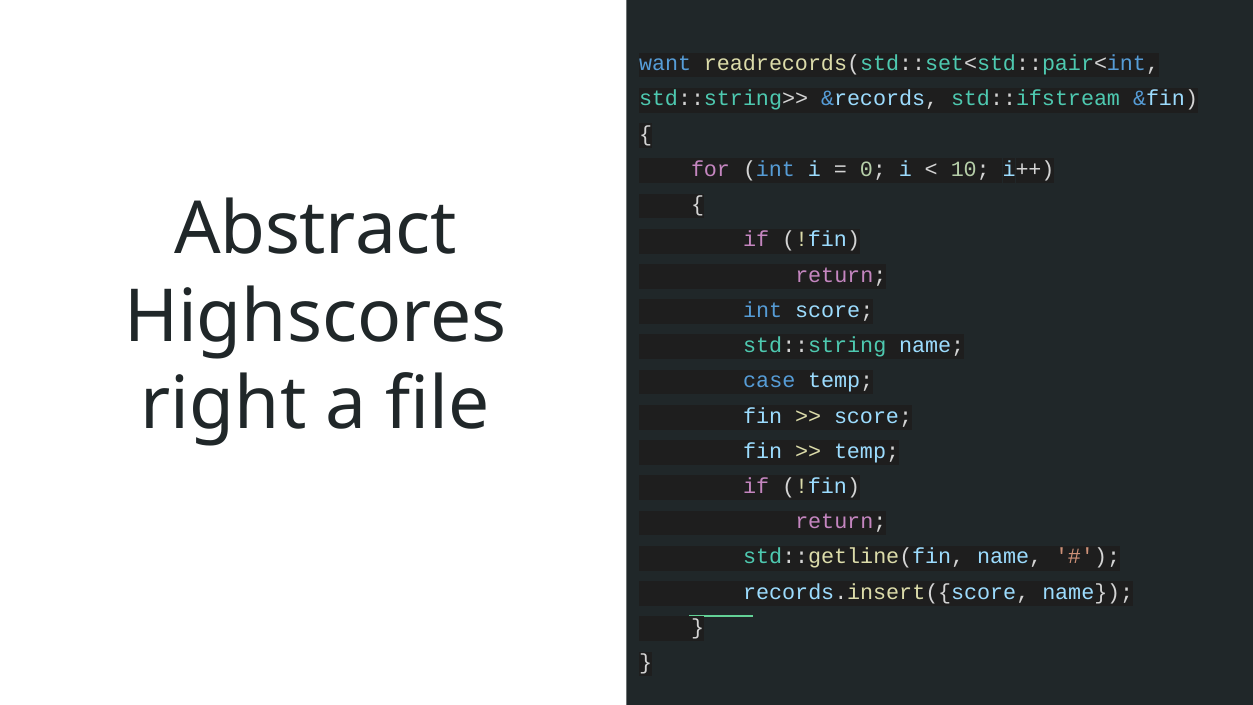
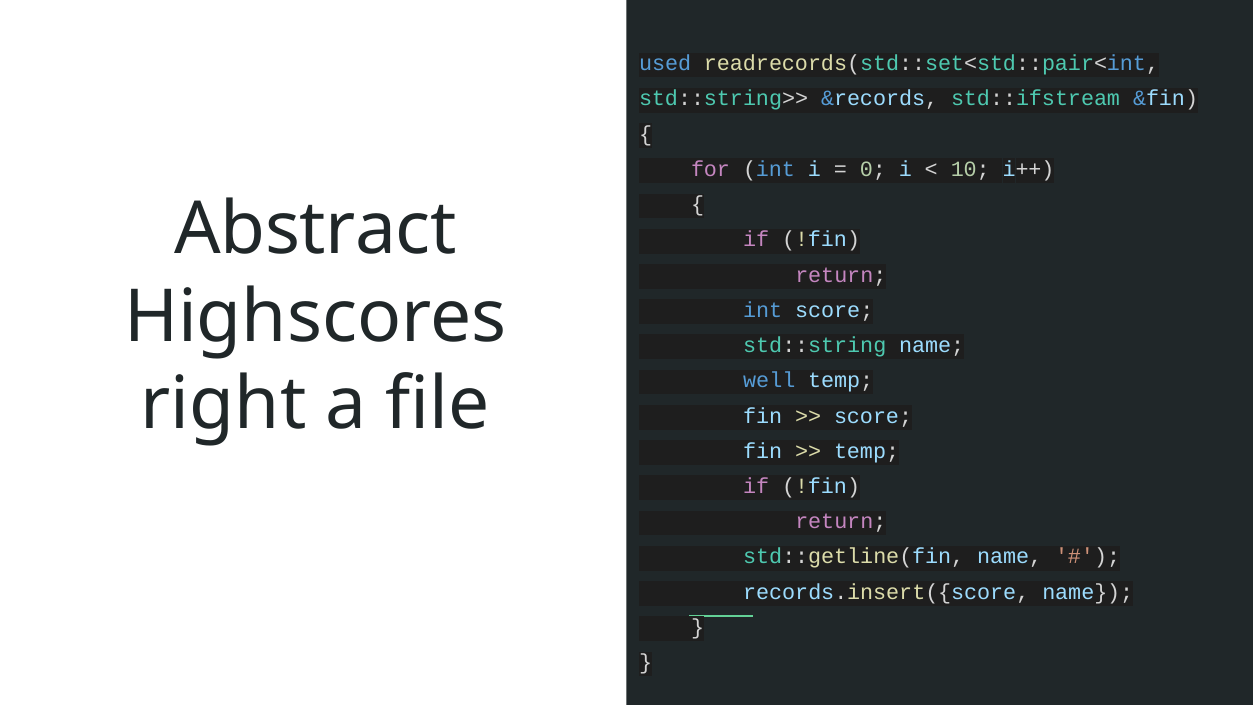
want: want -> used
case: case -> well
